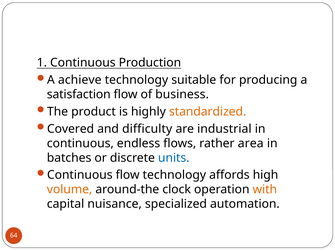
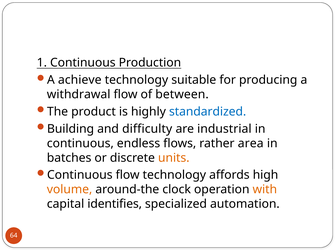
satisfaction: satisfaction -> withdrawal
business: business -> between
standardized colour: orange -> blue
Covered: Covered -> Building
units colour: blue -> orange
nuisance: nuisance -> identifies
